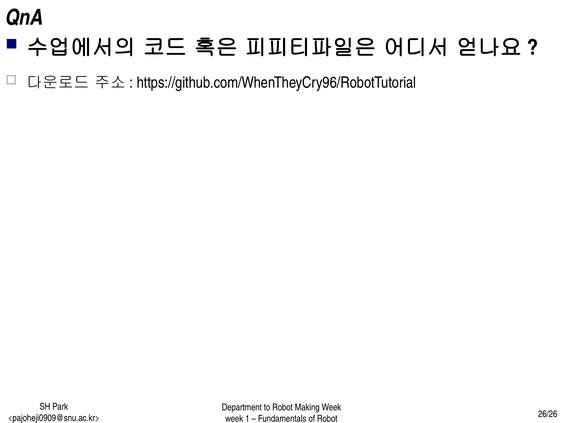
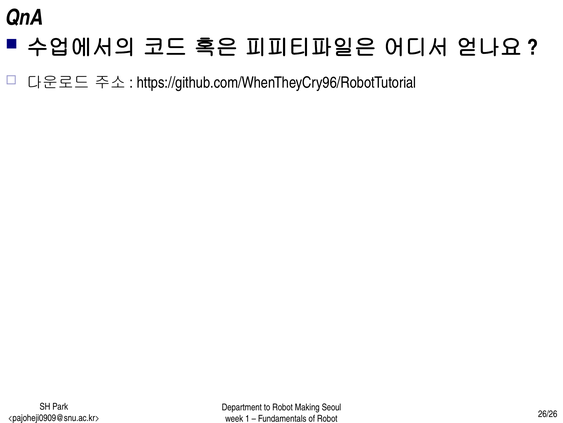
Making Week: Week -> Seoul
